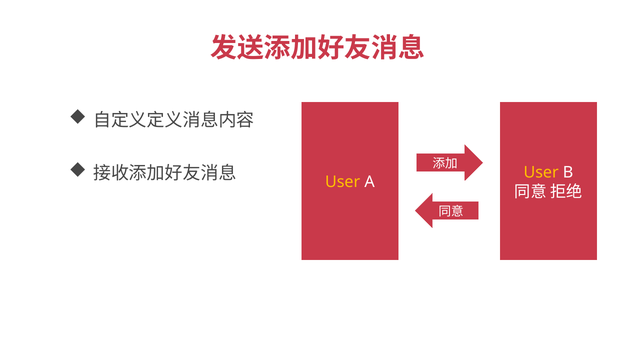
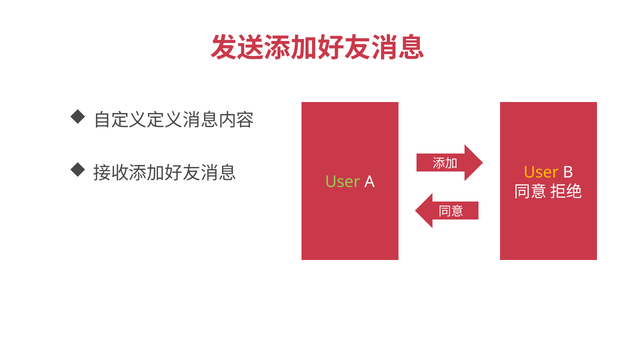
User at (343, 182) colour: yellow -> light green
